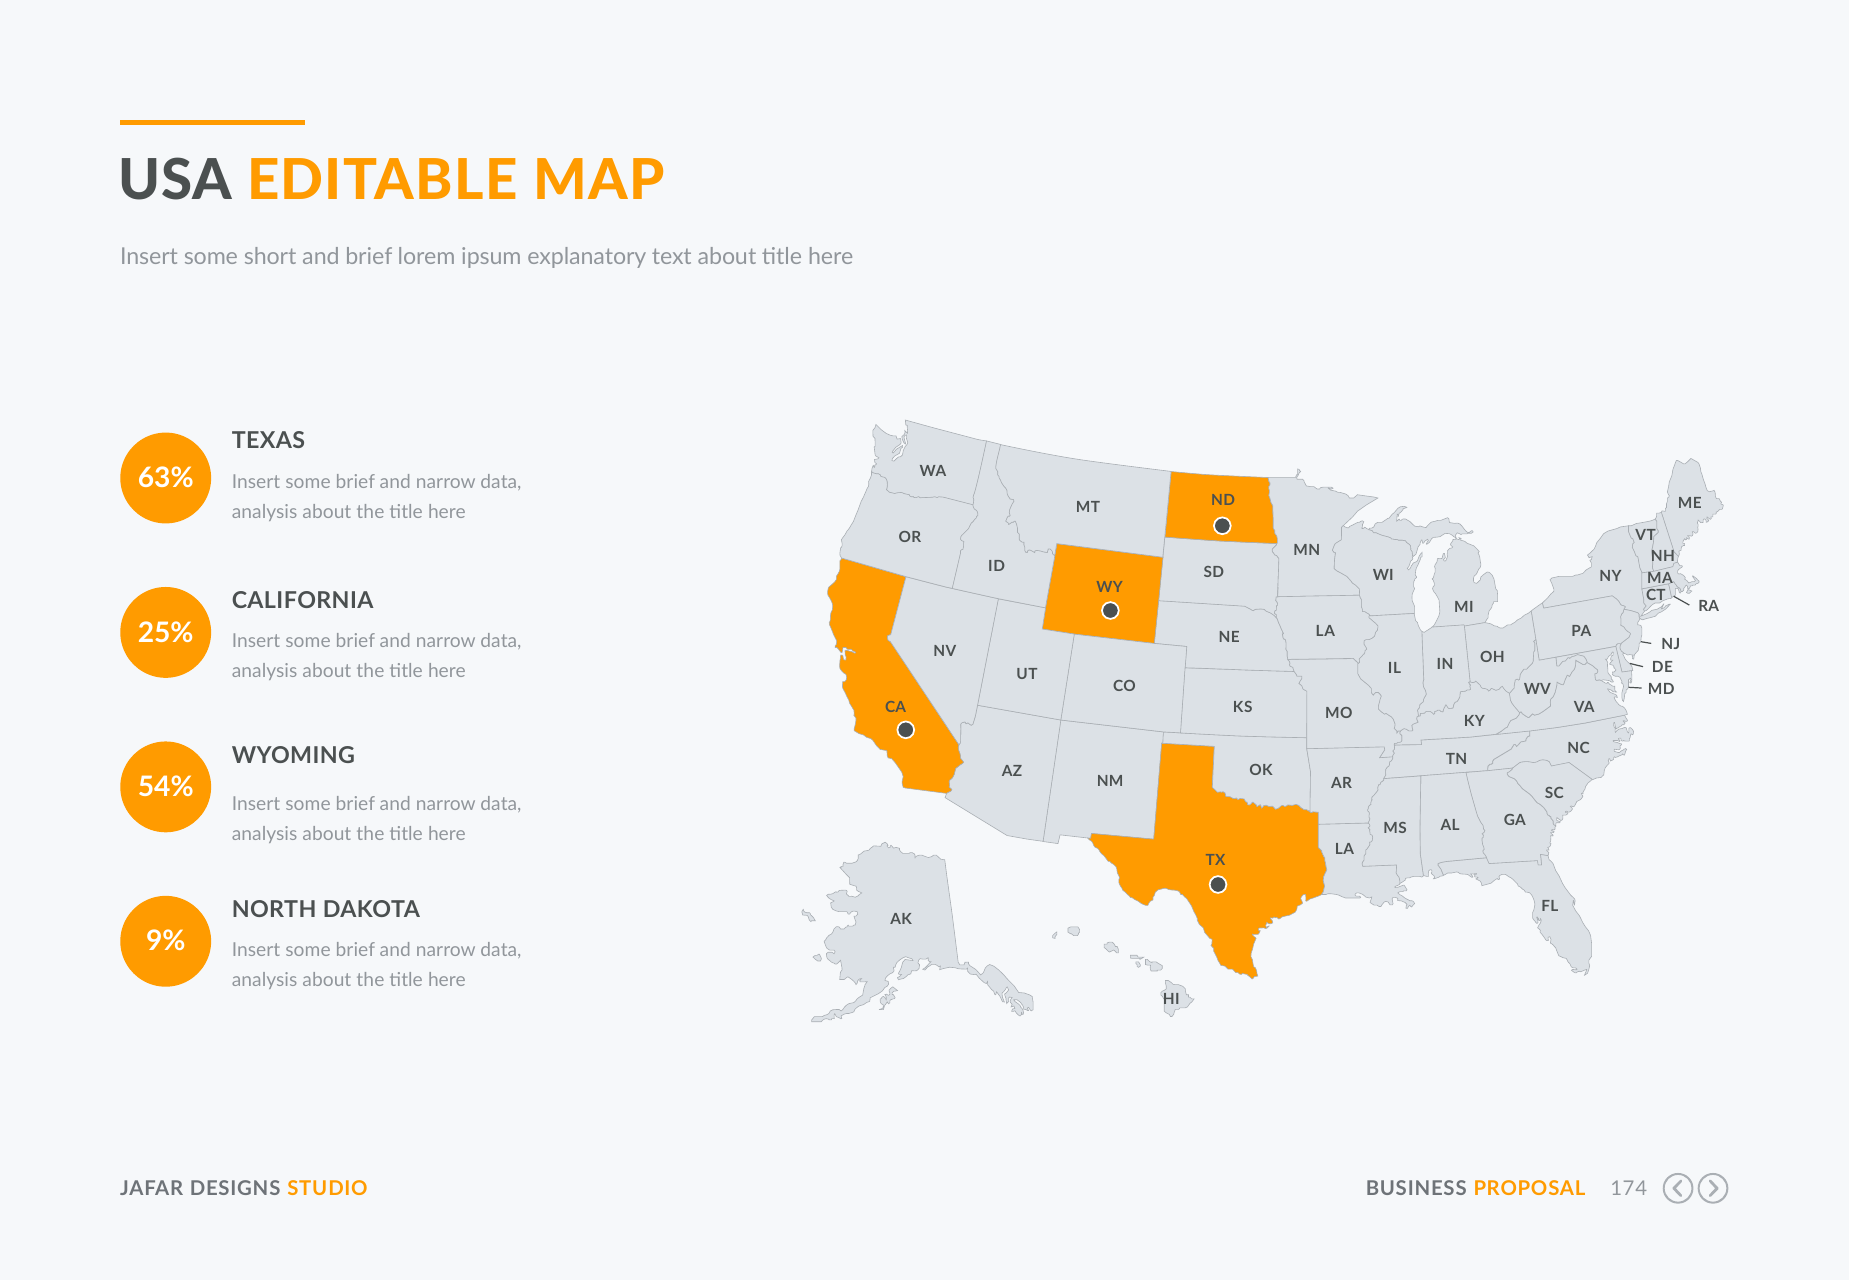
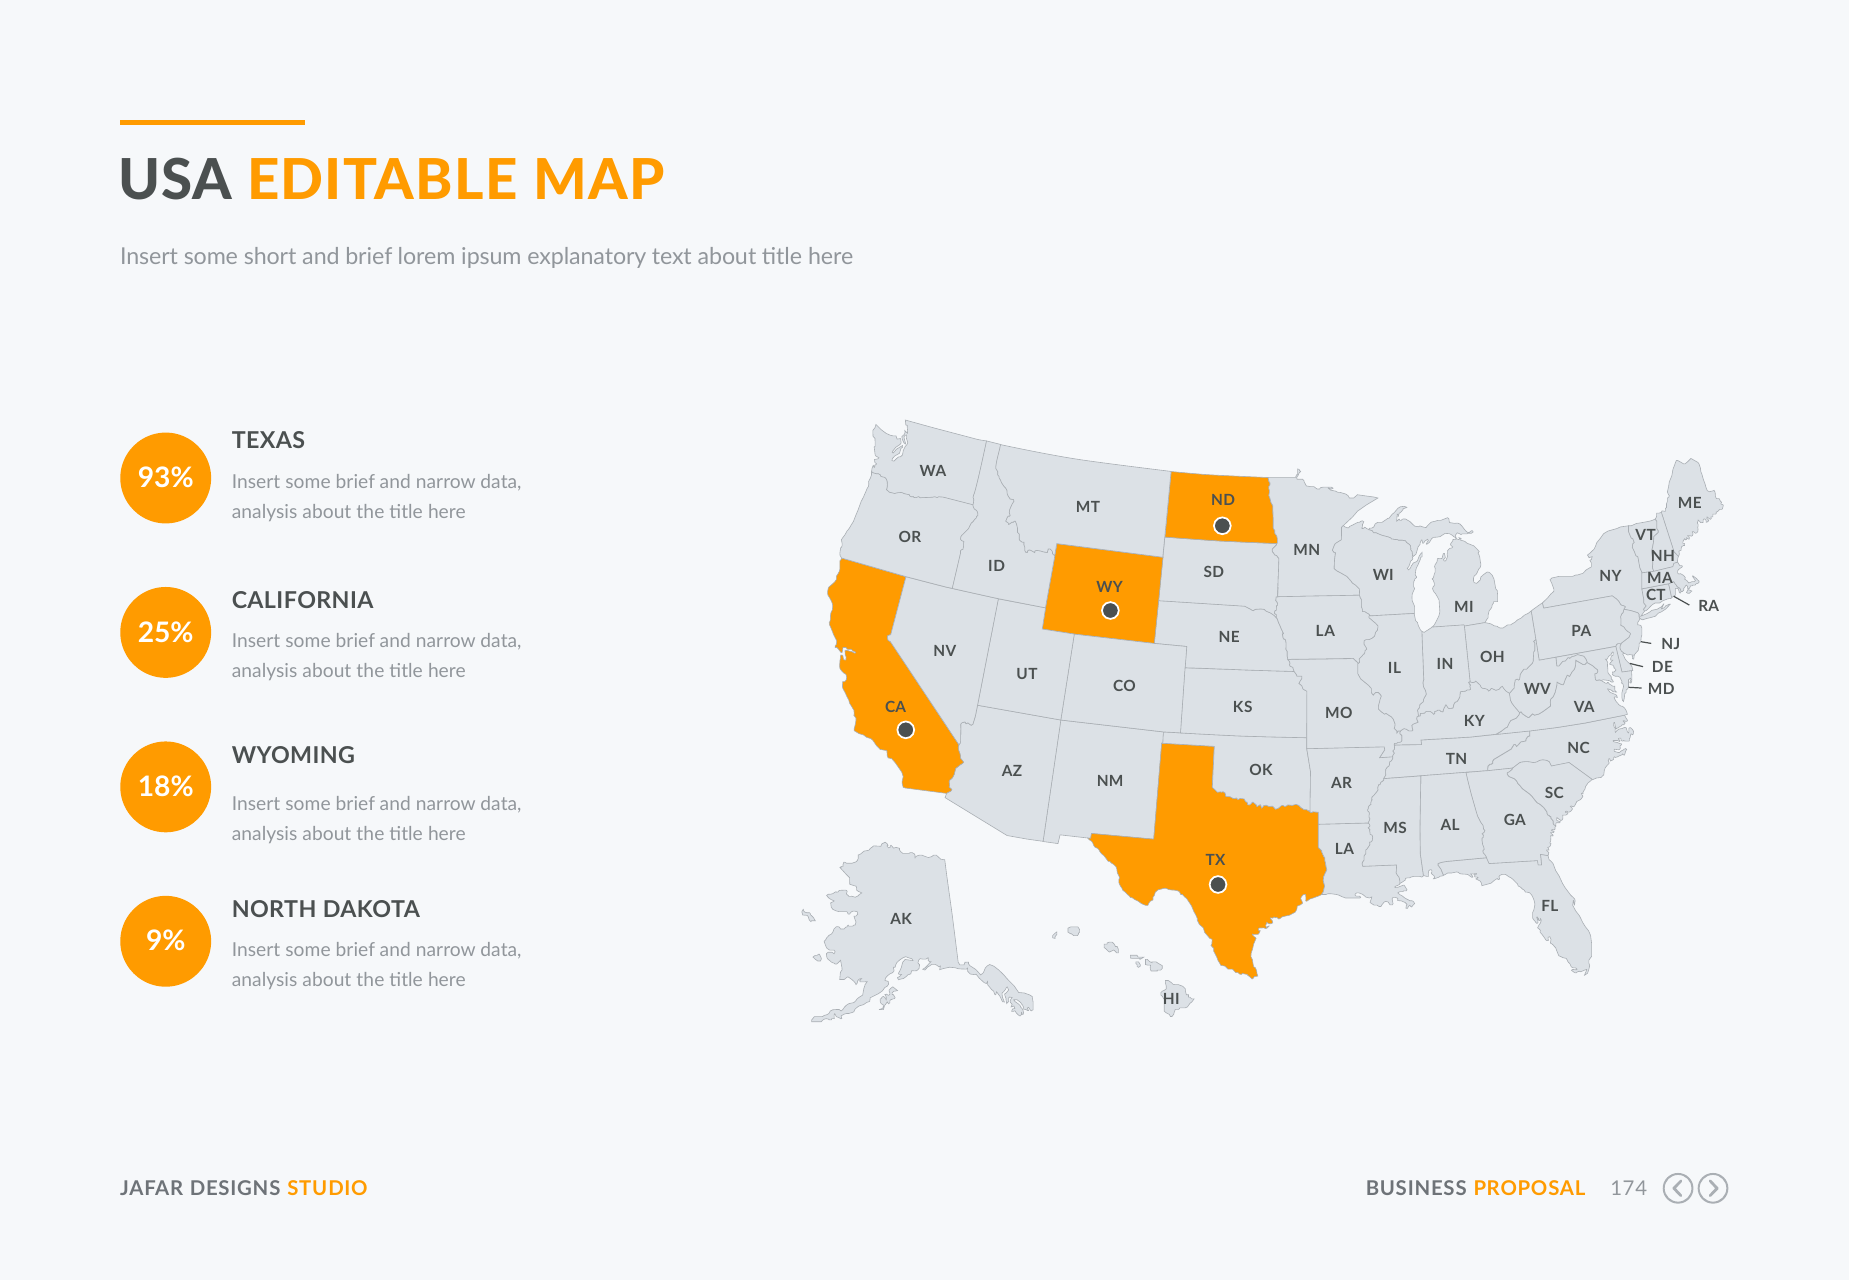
63%: 63% -> 93%
54%: 54% -> 18%
